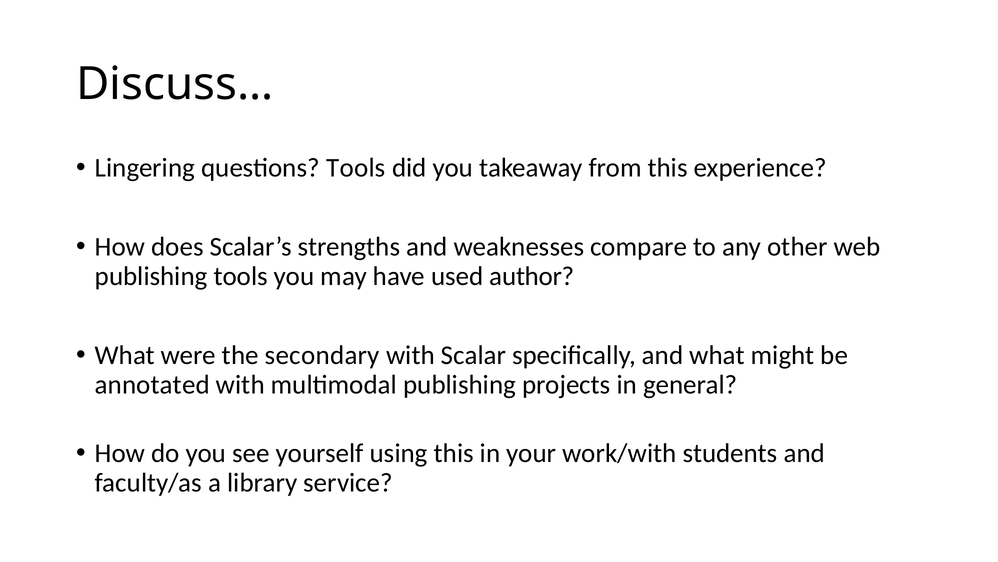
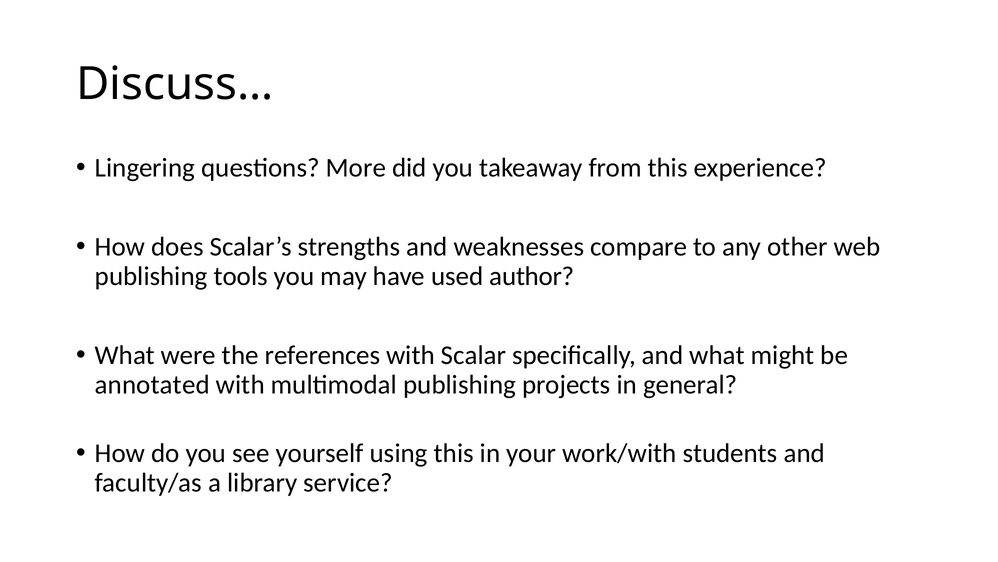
questions Tools: Tools -> More
secondary: secondary -> references
